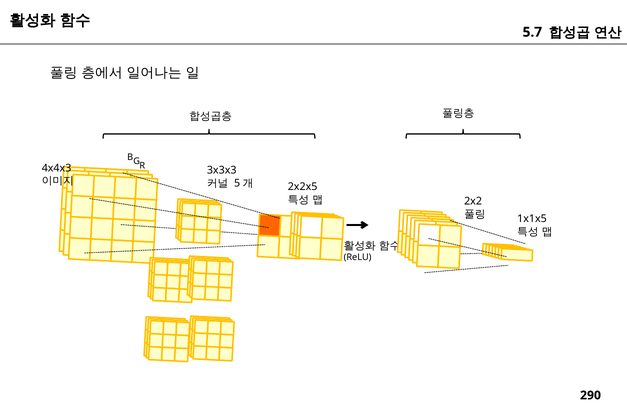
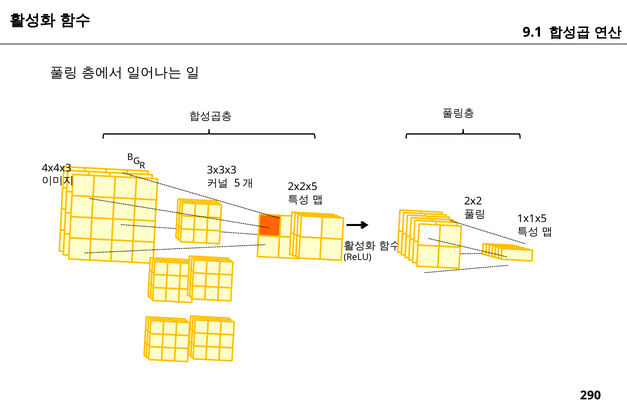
5.7: 5.7 -> 9.1
